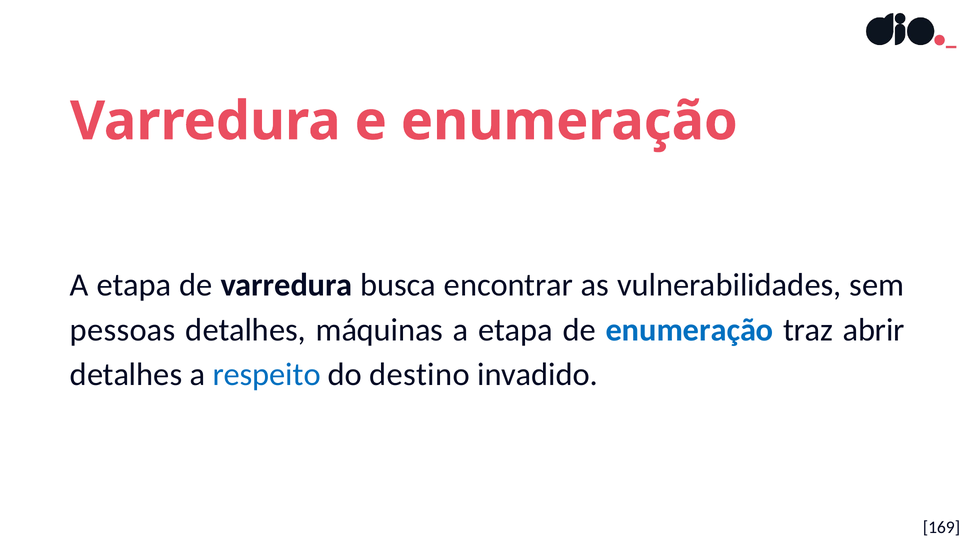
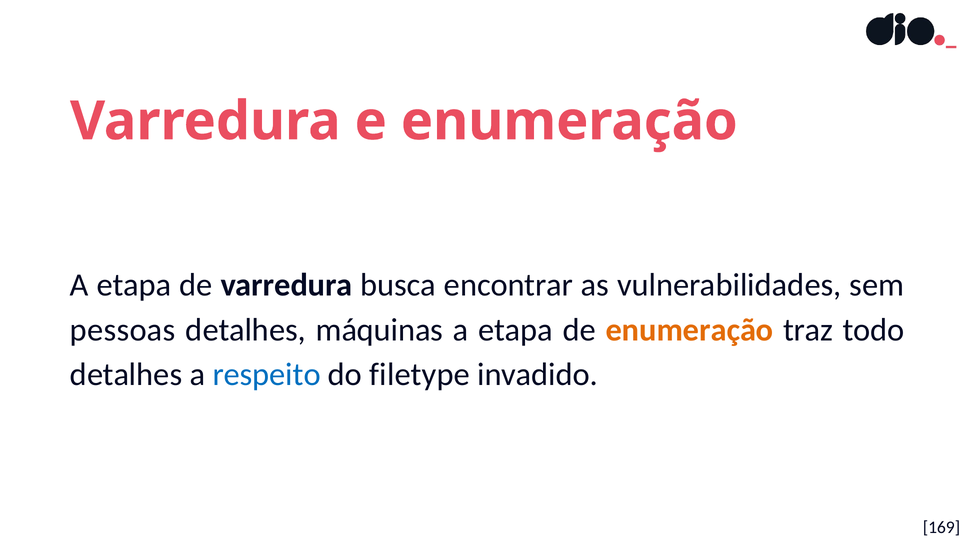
enumeração at (690, 330) colour: blue -> orange
abrir: abrir -> todo
destino: destino -> filetype
